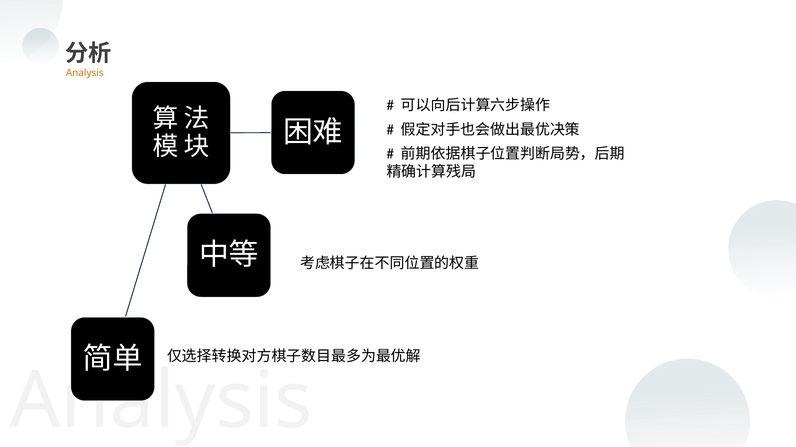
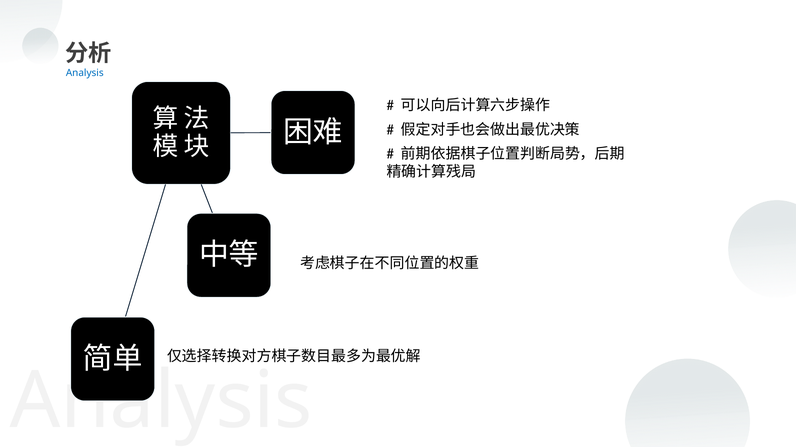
Analysis at (85, 73) colour: orange -> blue
